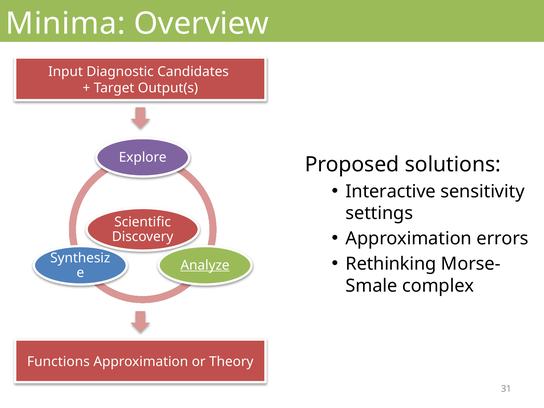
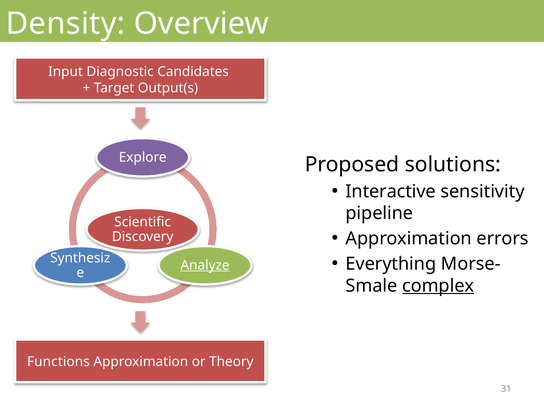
Minima: Minima -> Density
settings: settings -> pipeline
Rethinking: Rethinking -> Everything
complex underline: none -> present
